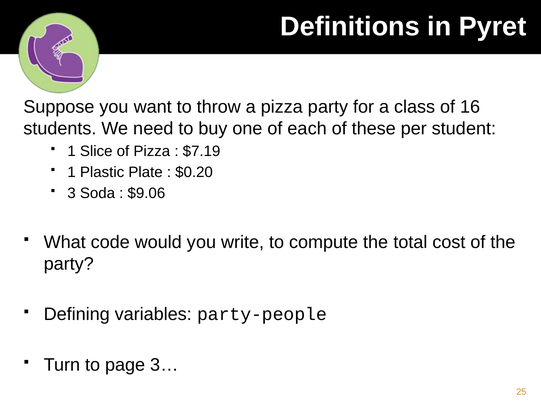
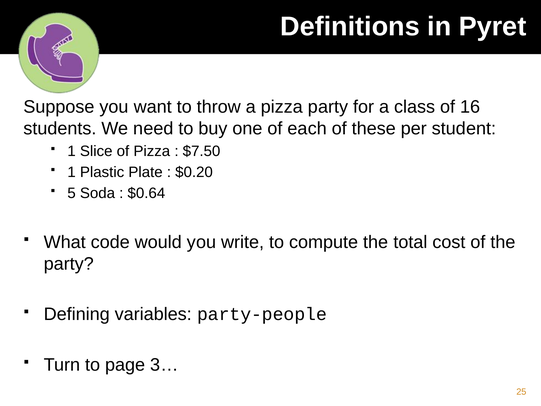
$7.19: $7.19 -> $7.50
3: 3 -> 5
$9.06: $9.06 -> $0.64
